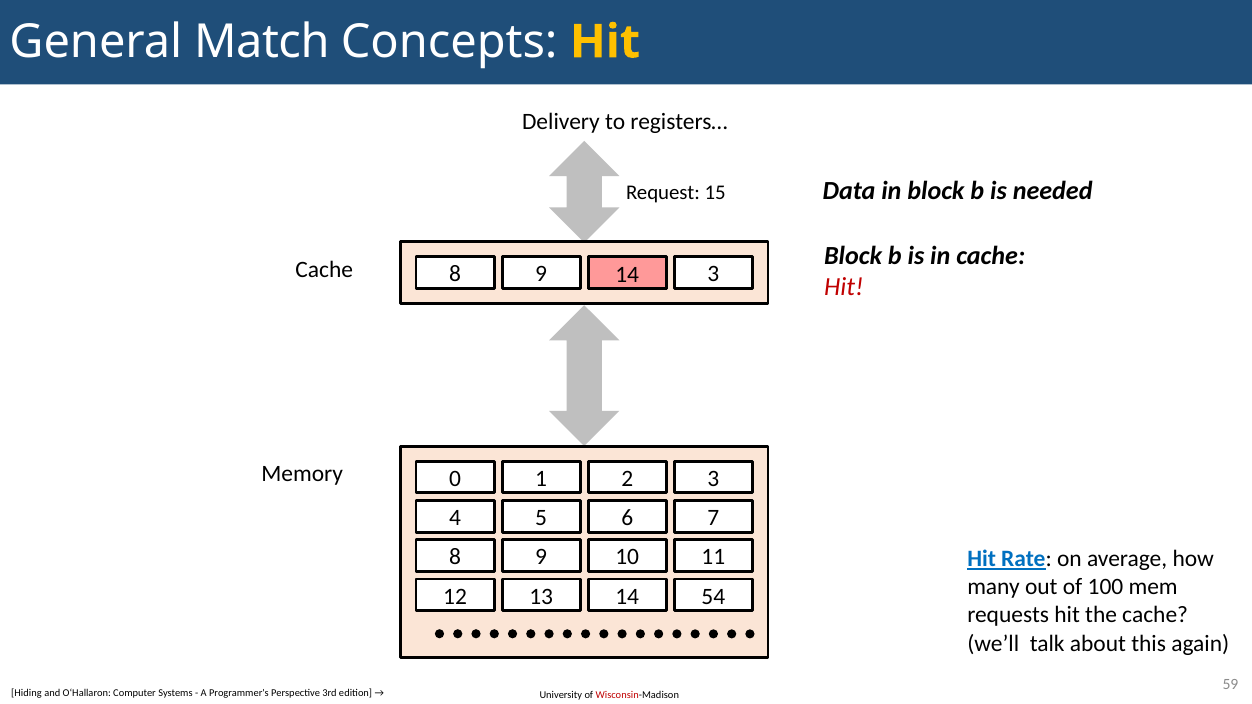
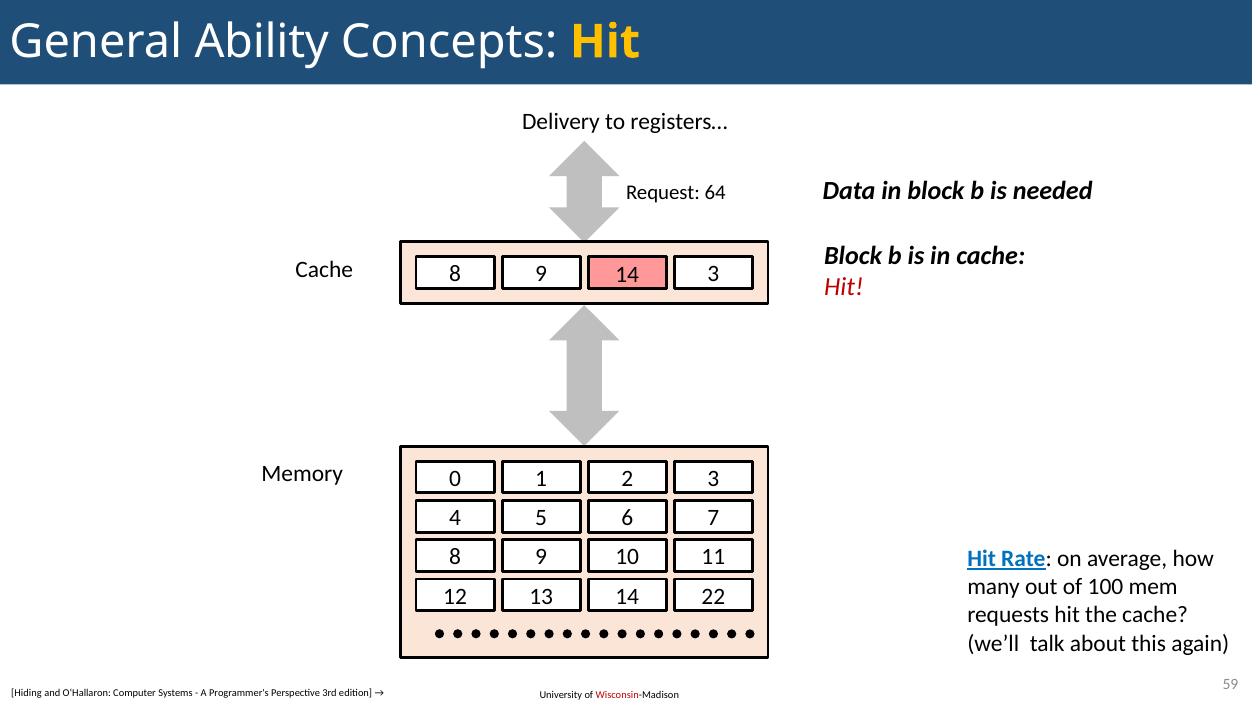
Match: Match -> Ability
15: 15 -> 64
54: 54 -> 22
